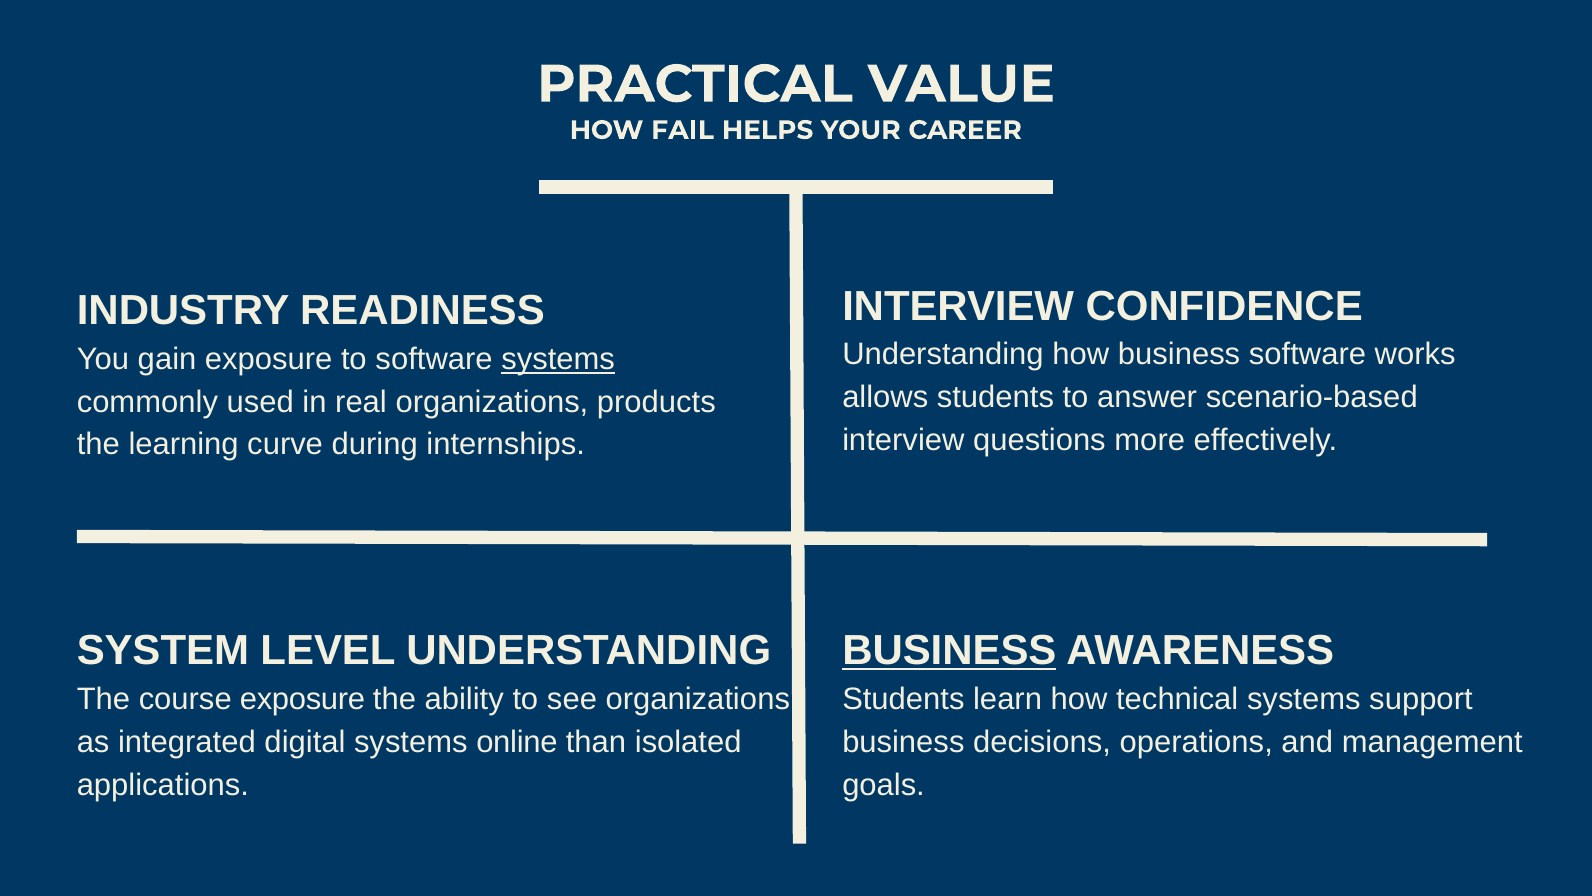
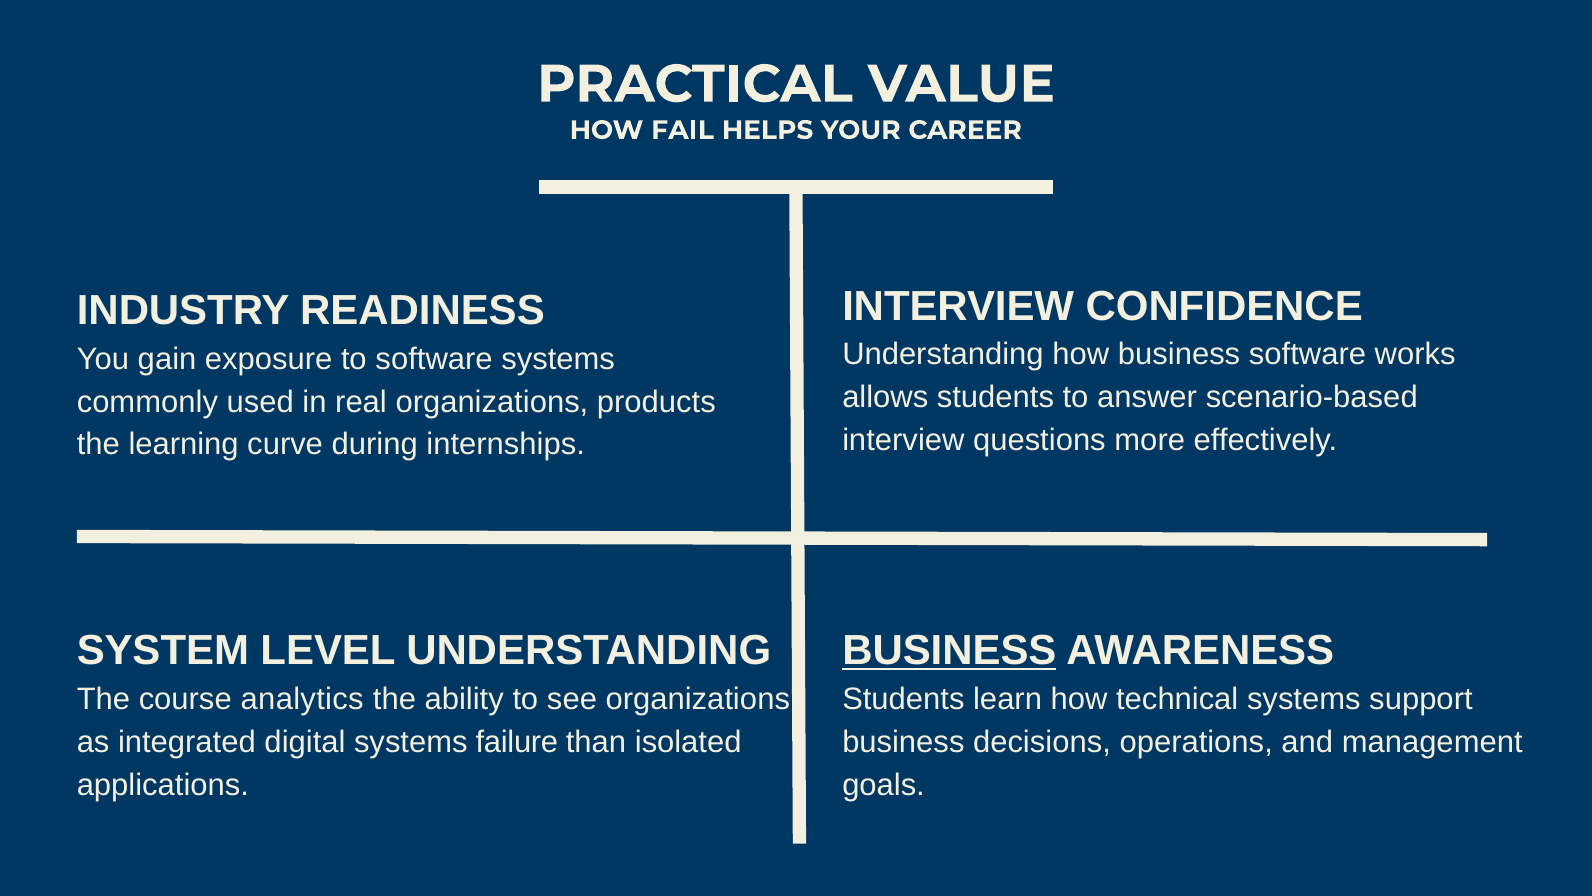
systems at (558, 359) underline: present -> none
course exposure: exposure -> analytics
online: online -> failure
